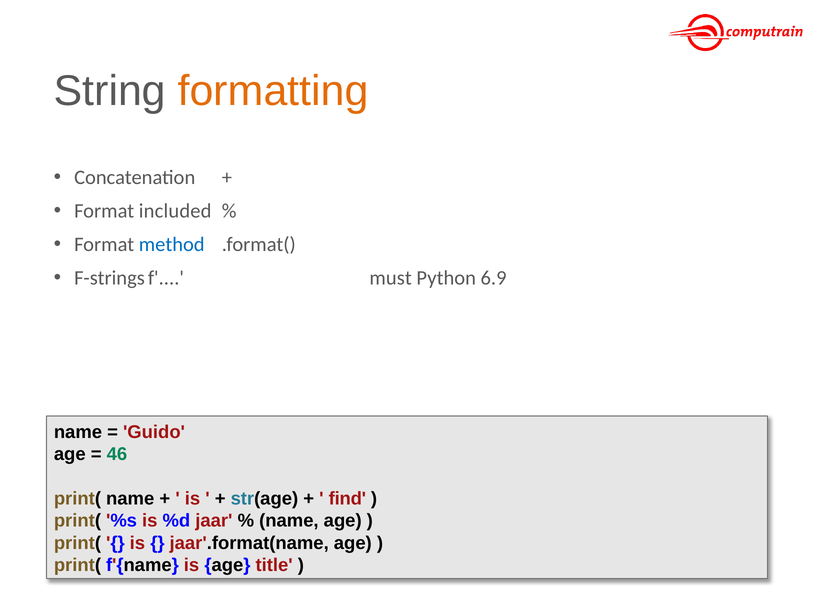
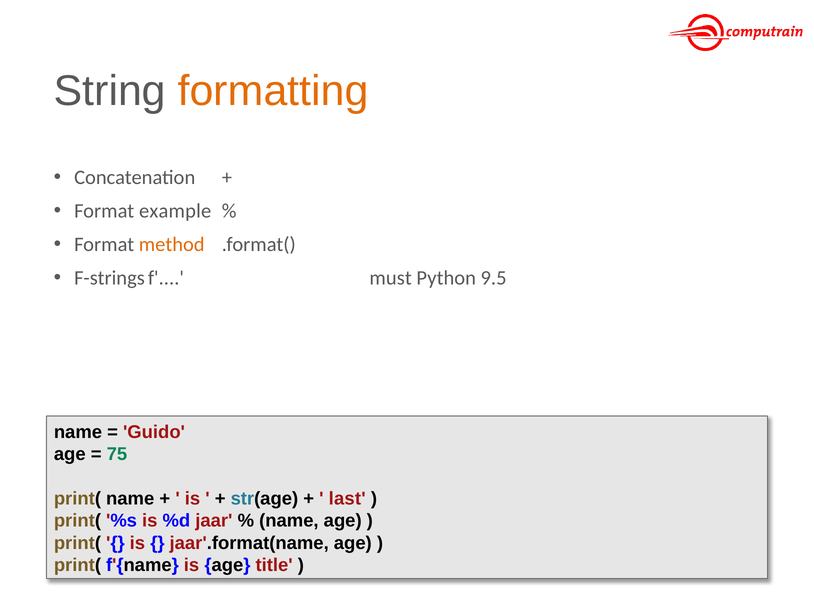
included: included -> example
method colour: blue -> orange
6.9: 6.9 -> 9.5
46: 46 -> 75
find: find -> last
